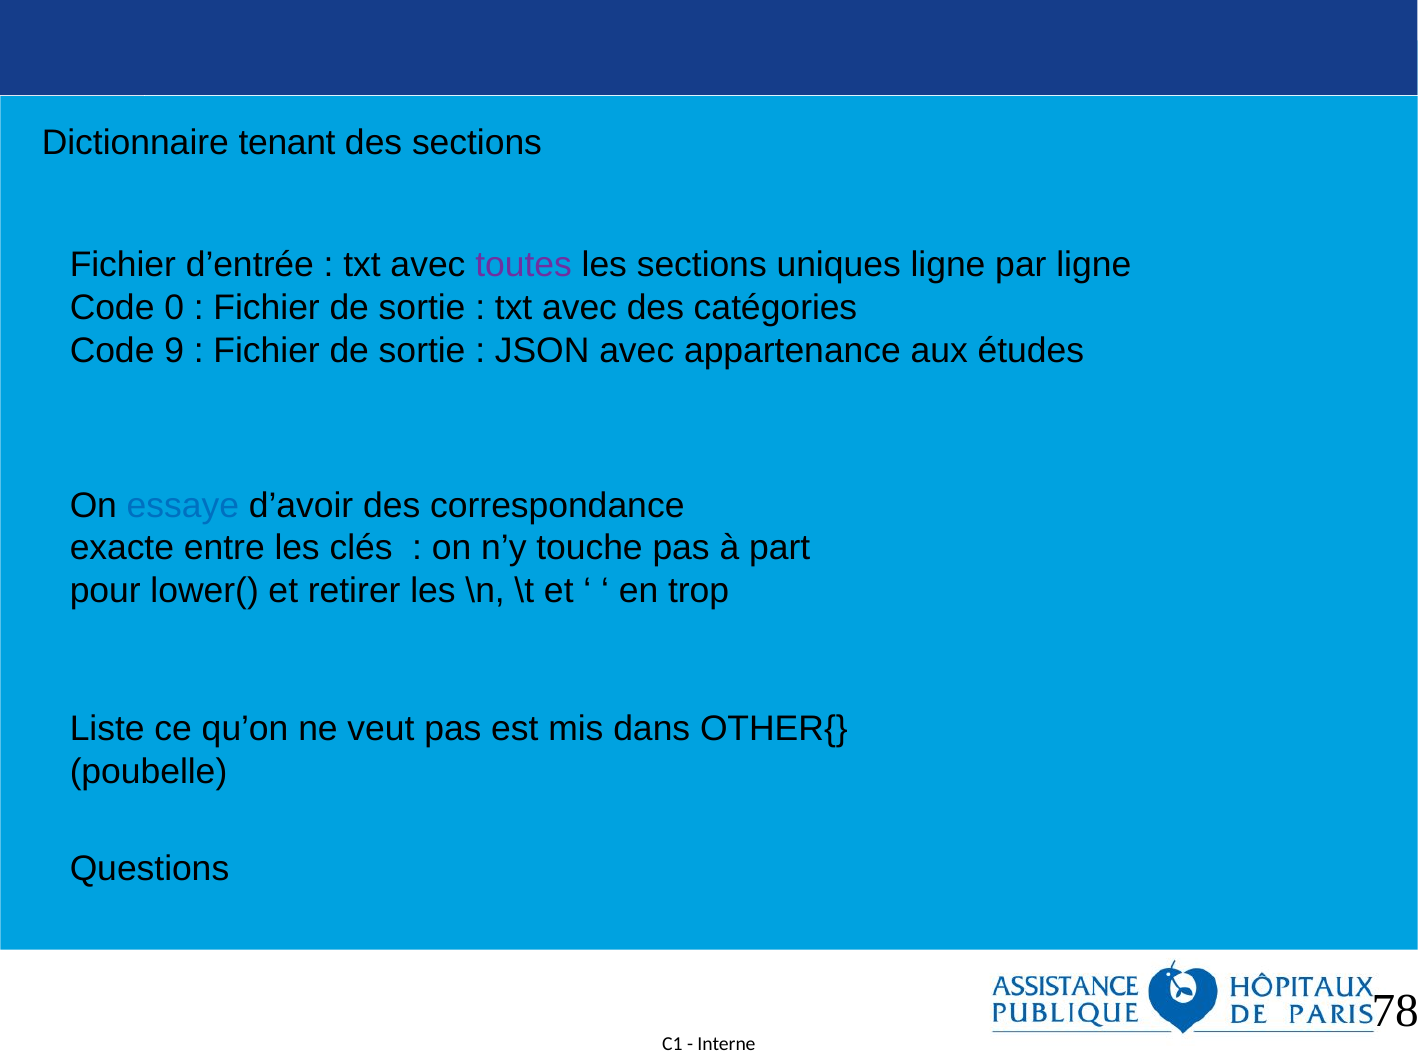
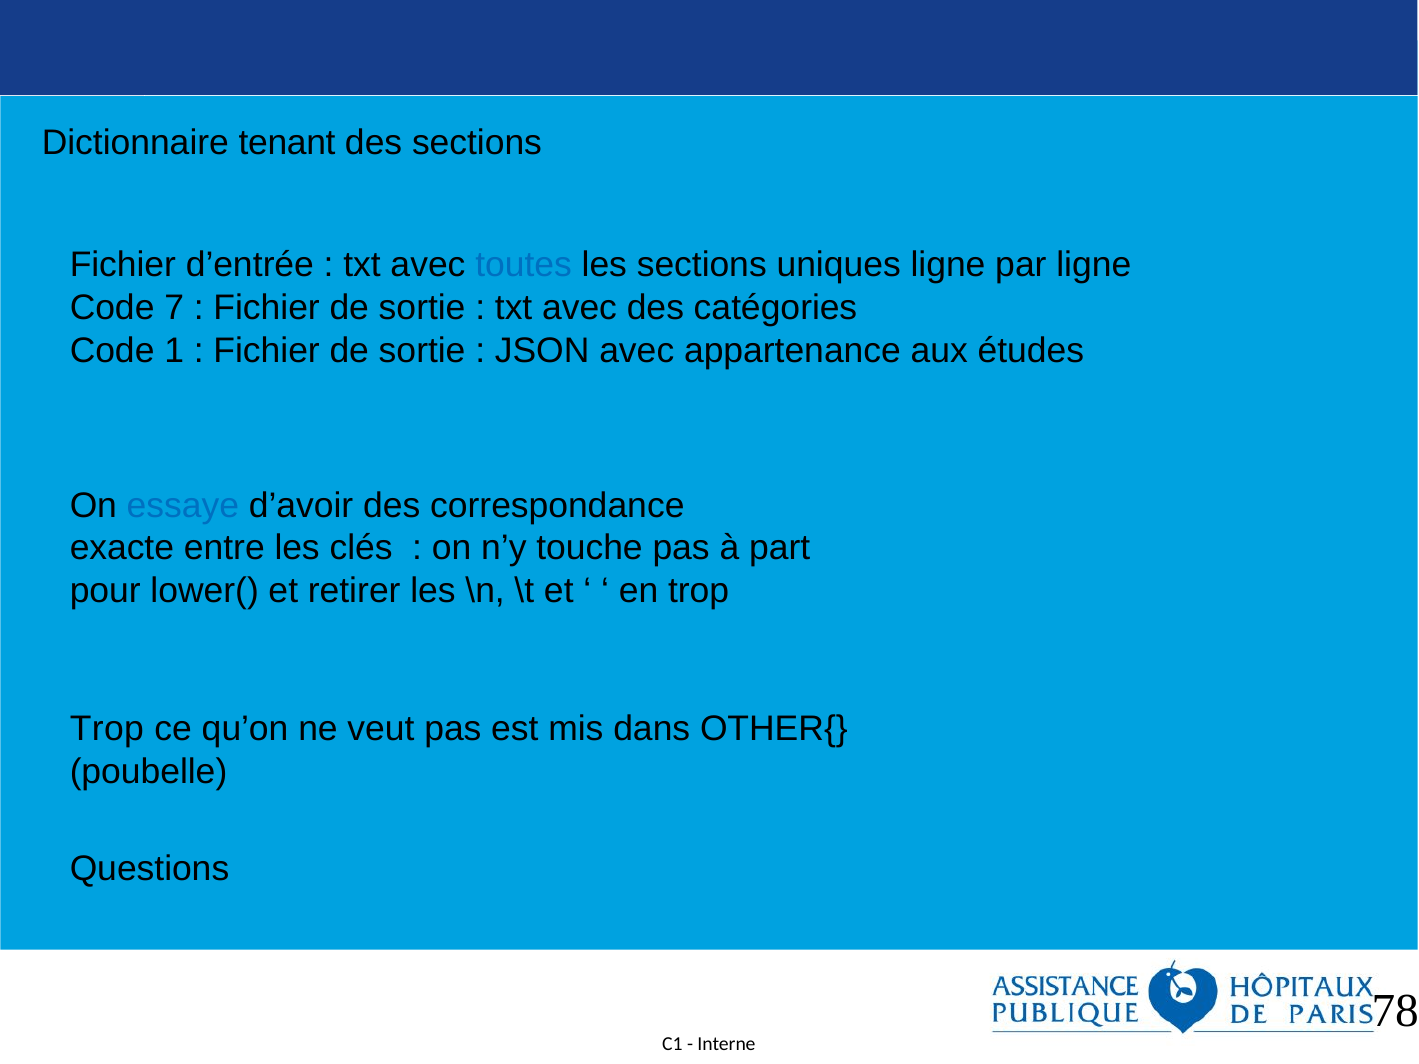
toutes colour: purple -> blue
0: 0 -> 7
9: 9 -> 1
Liste at (107, 729): Liste -> Trop
